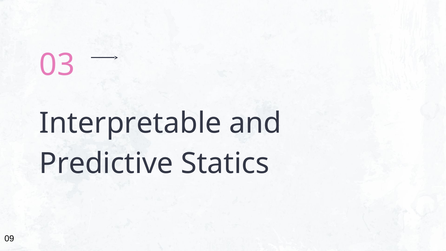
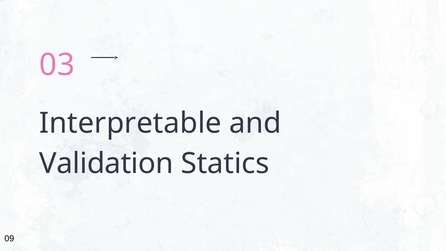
Predictive: Predictive -> Validation
